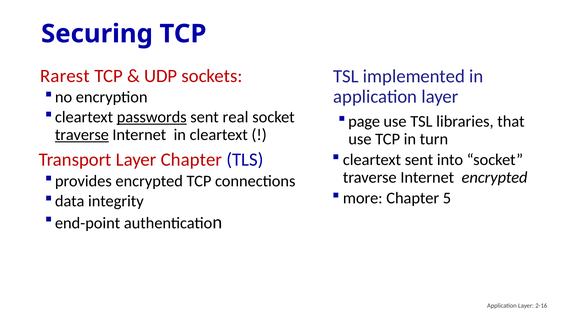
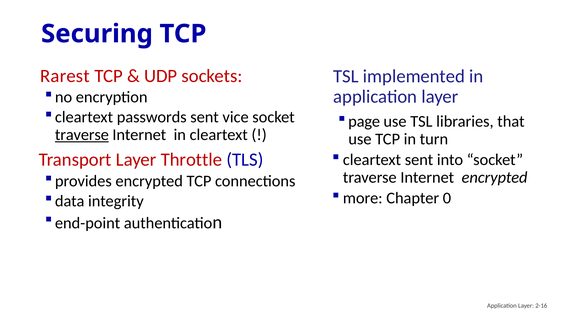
passwords underline: present -> none
real: real -> vice
Layer Chapter: Chapter -> Throttle
5: 5 -> 0
